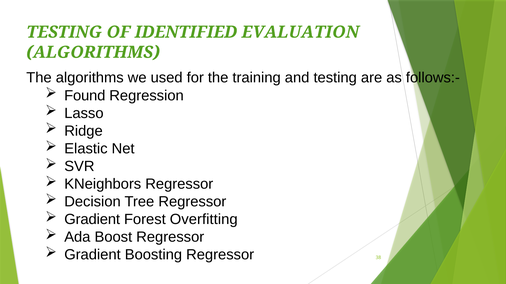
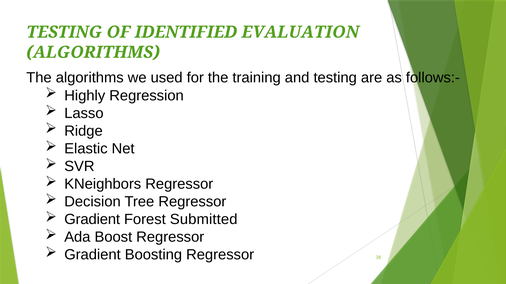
Found: Found -> Highly
Overfitting: Overfitting -> Submitted
